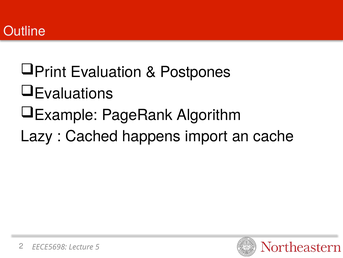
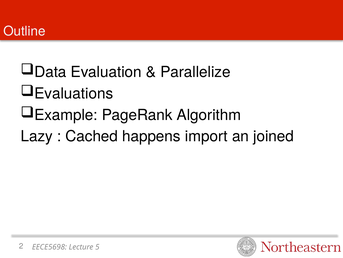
Print: Print -> Data
Postpones: Postpones -> Parallelize
cache: cache -> joined
